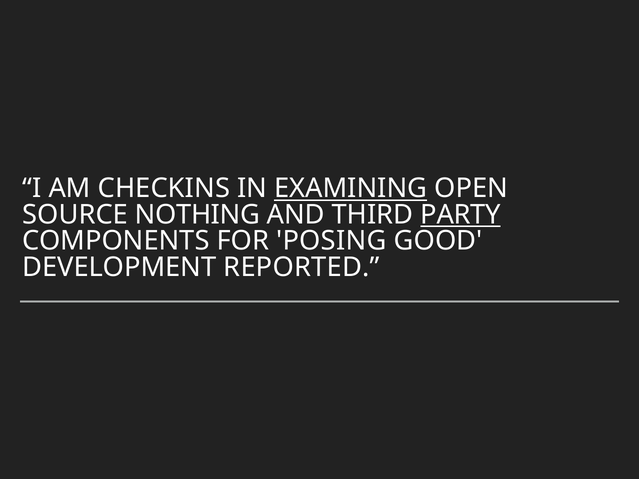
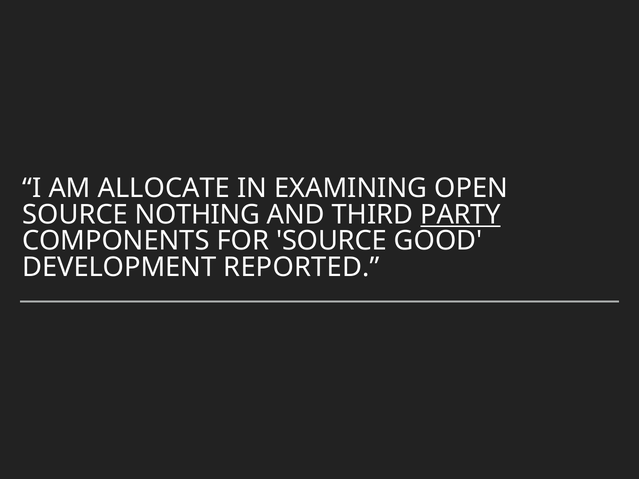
CHECKINS: CHECKINS -> ALLOCATE
EXAMINING underline: present -> none
FOR POSING: POSING -> SOURCE
